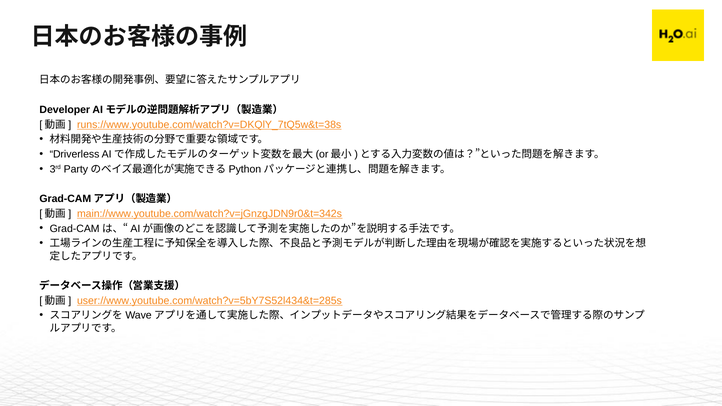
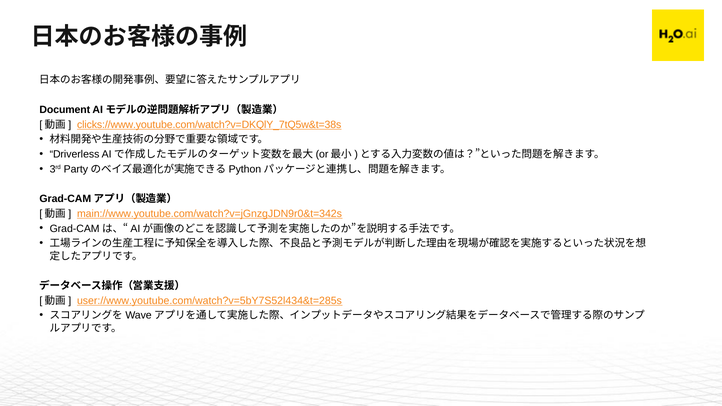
Developer: Developer -> Document
runs://www.youtube.com/watch?v=DKQlY_7tQ5w&t=38s: runs://www.youtube.com/watch?v=DKQlY_7tQ5w&t=38s -> clicks://www.youtube.com/watch?v=DKQlY_7tQ5w&t=38s
